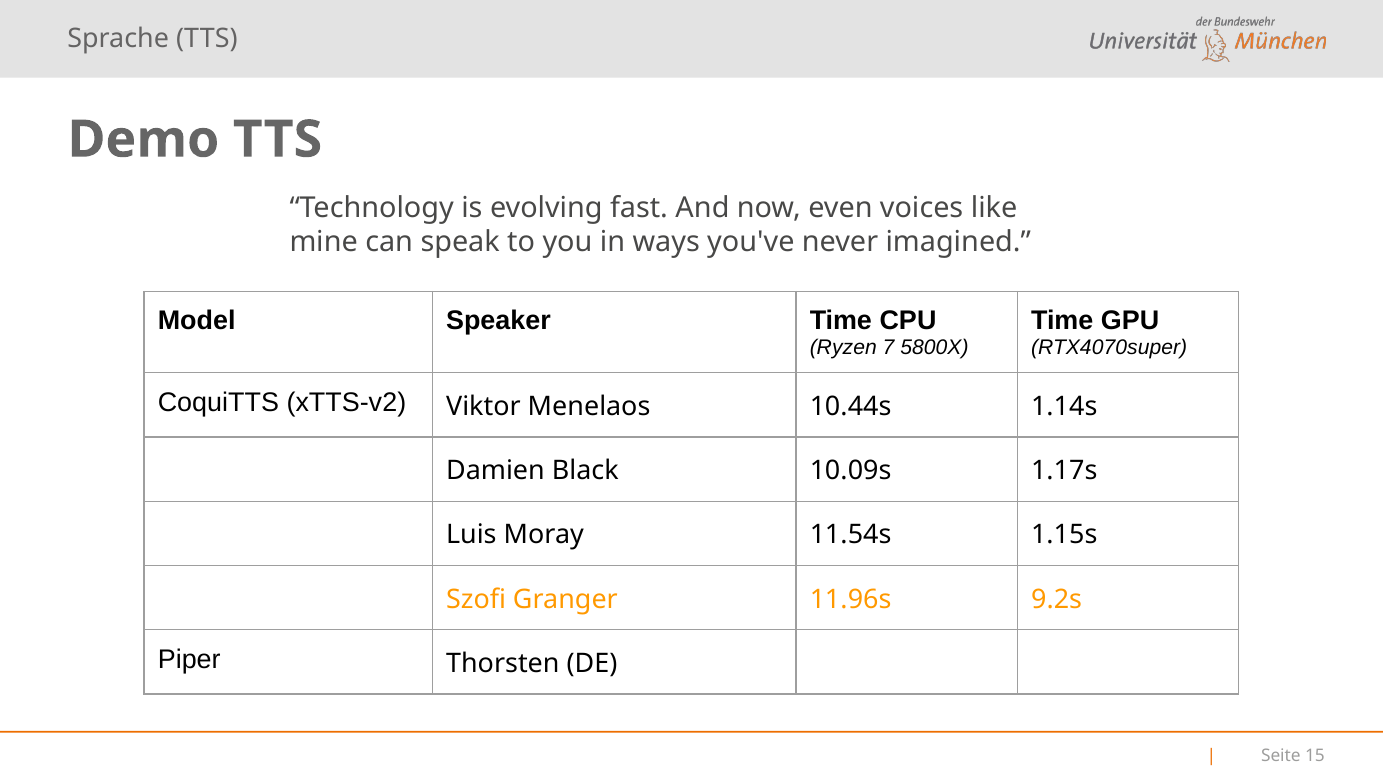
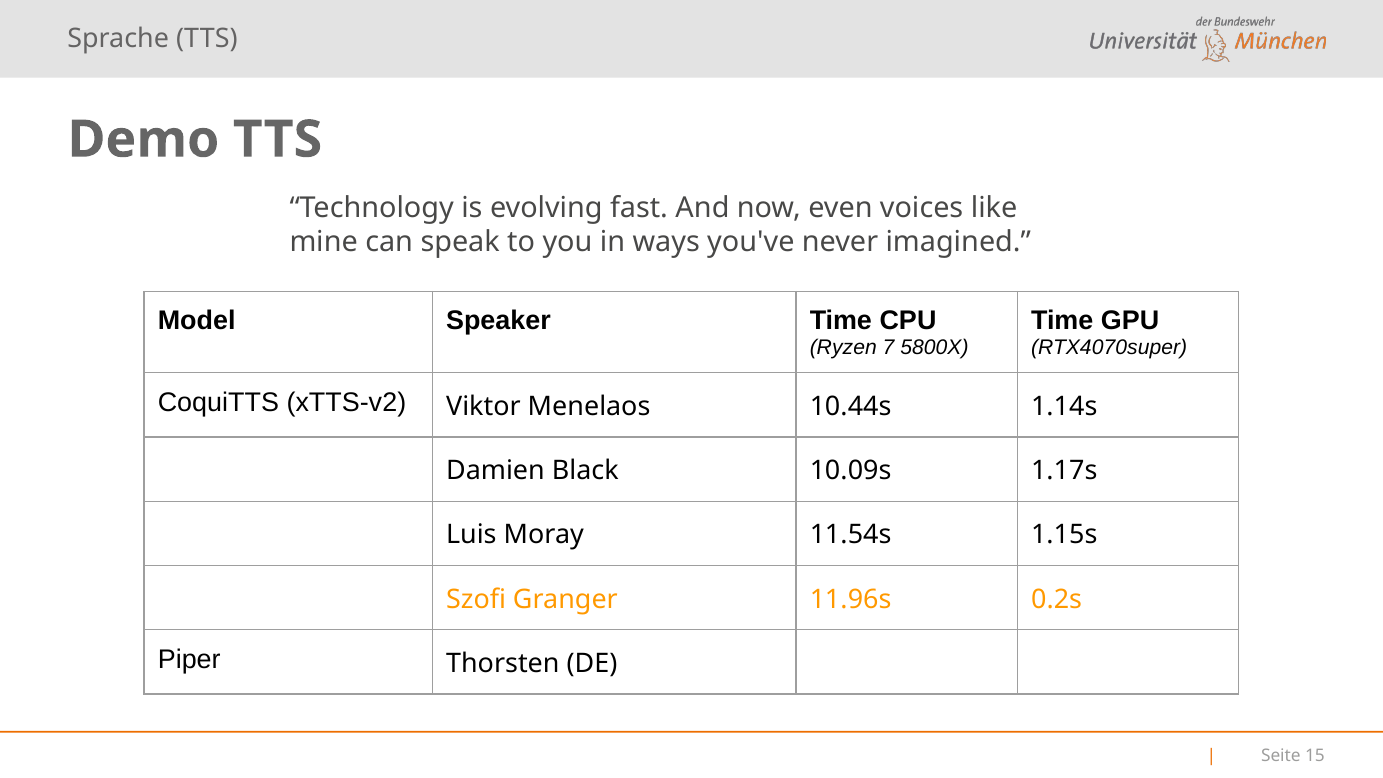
9.2s: 9.2s -> 0.2s
